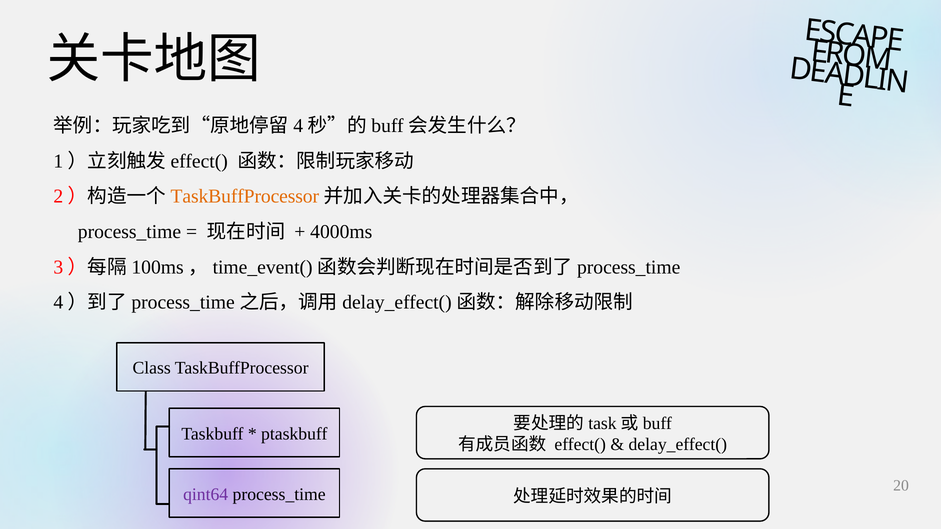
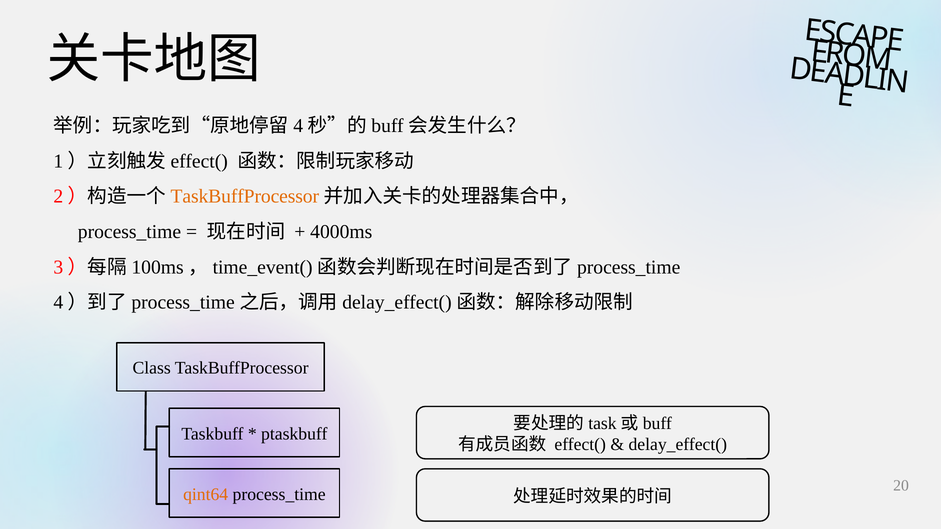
qint64 colour: purple -> orange
